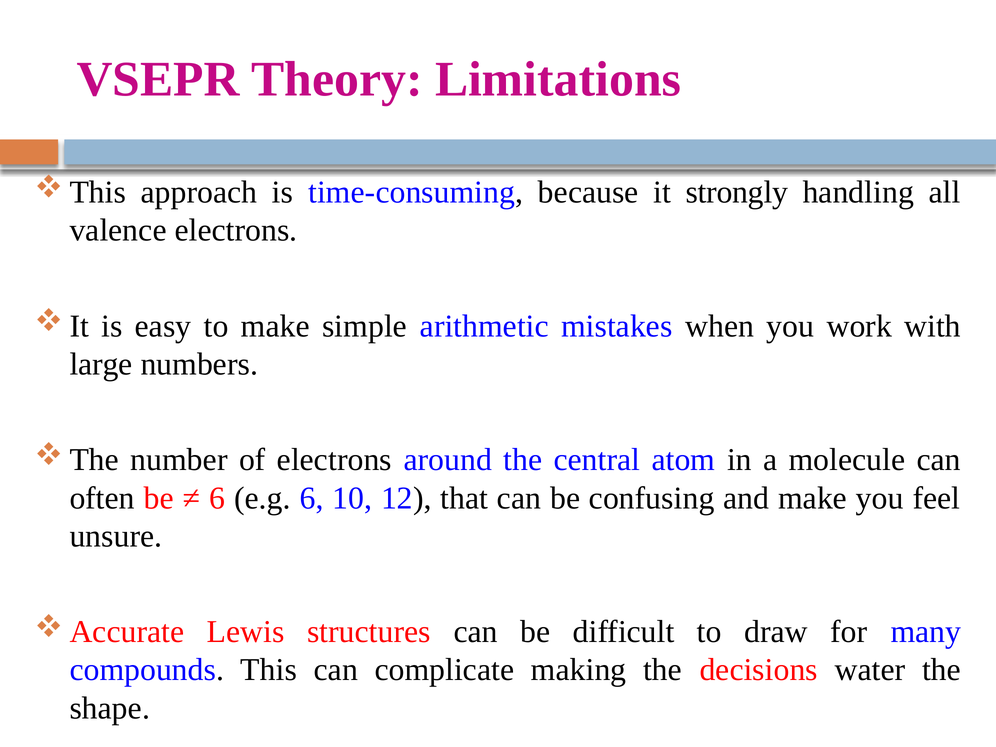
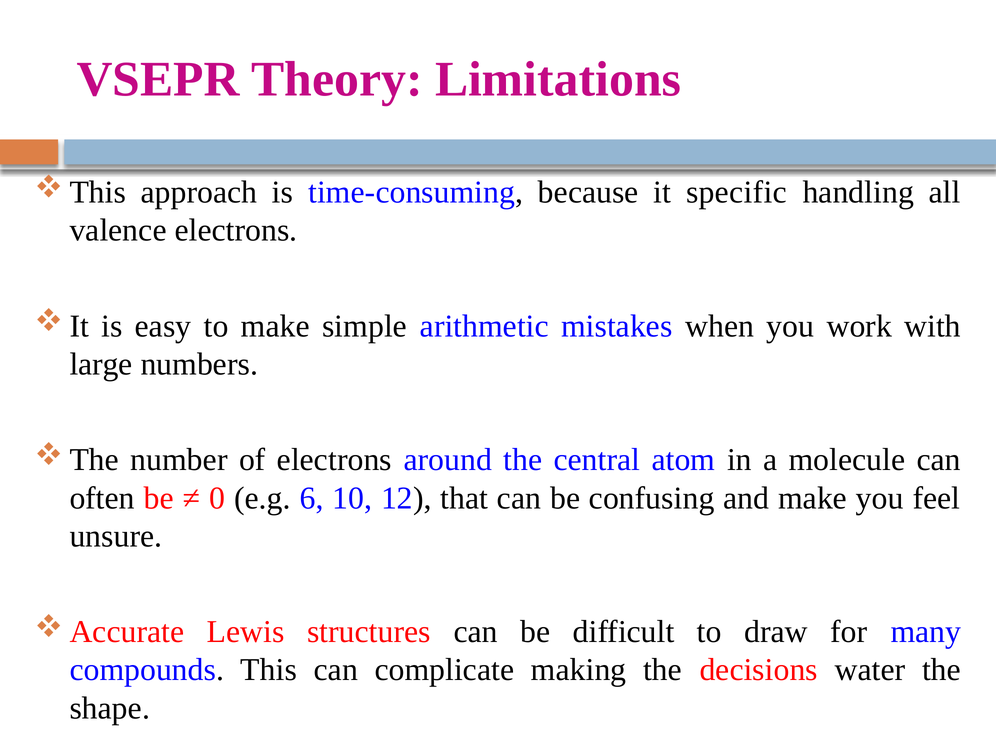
strongly: strongly -> specific
6 at (217, 498): 6 -> 0
